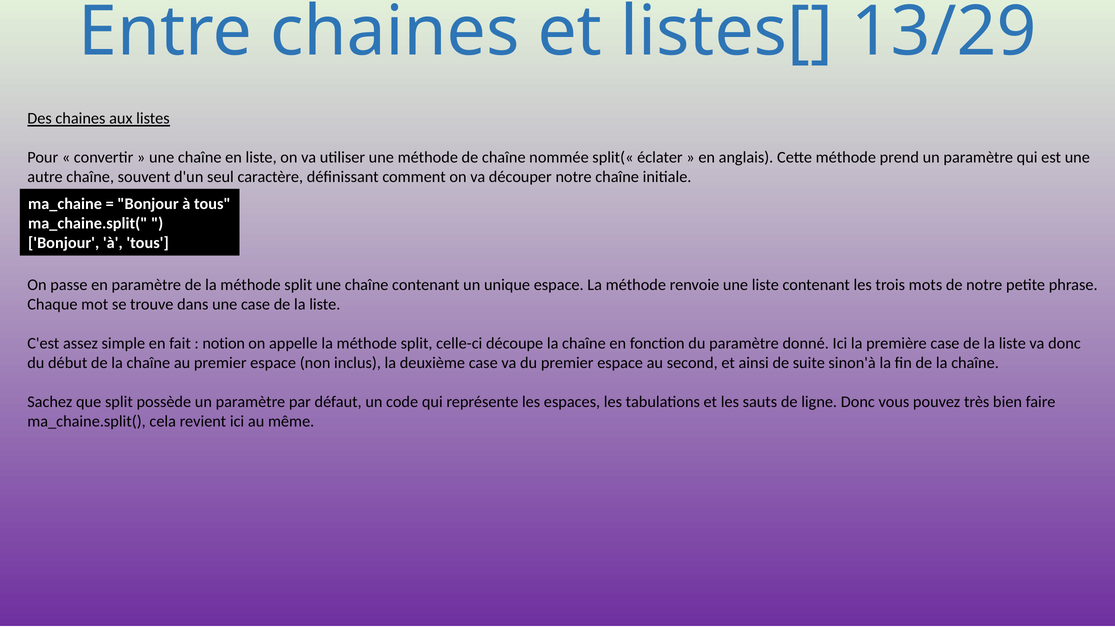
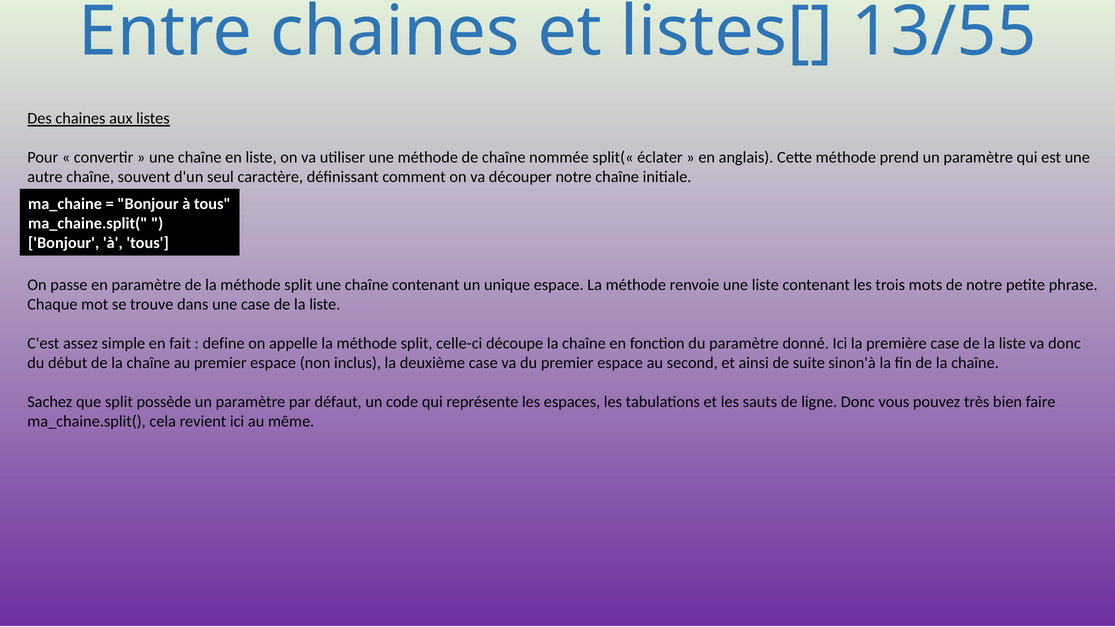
13/29: 13/29 -> 13/55
notion: notion -> define
